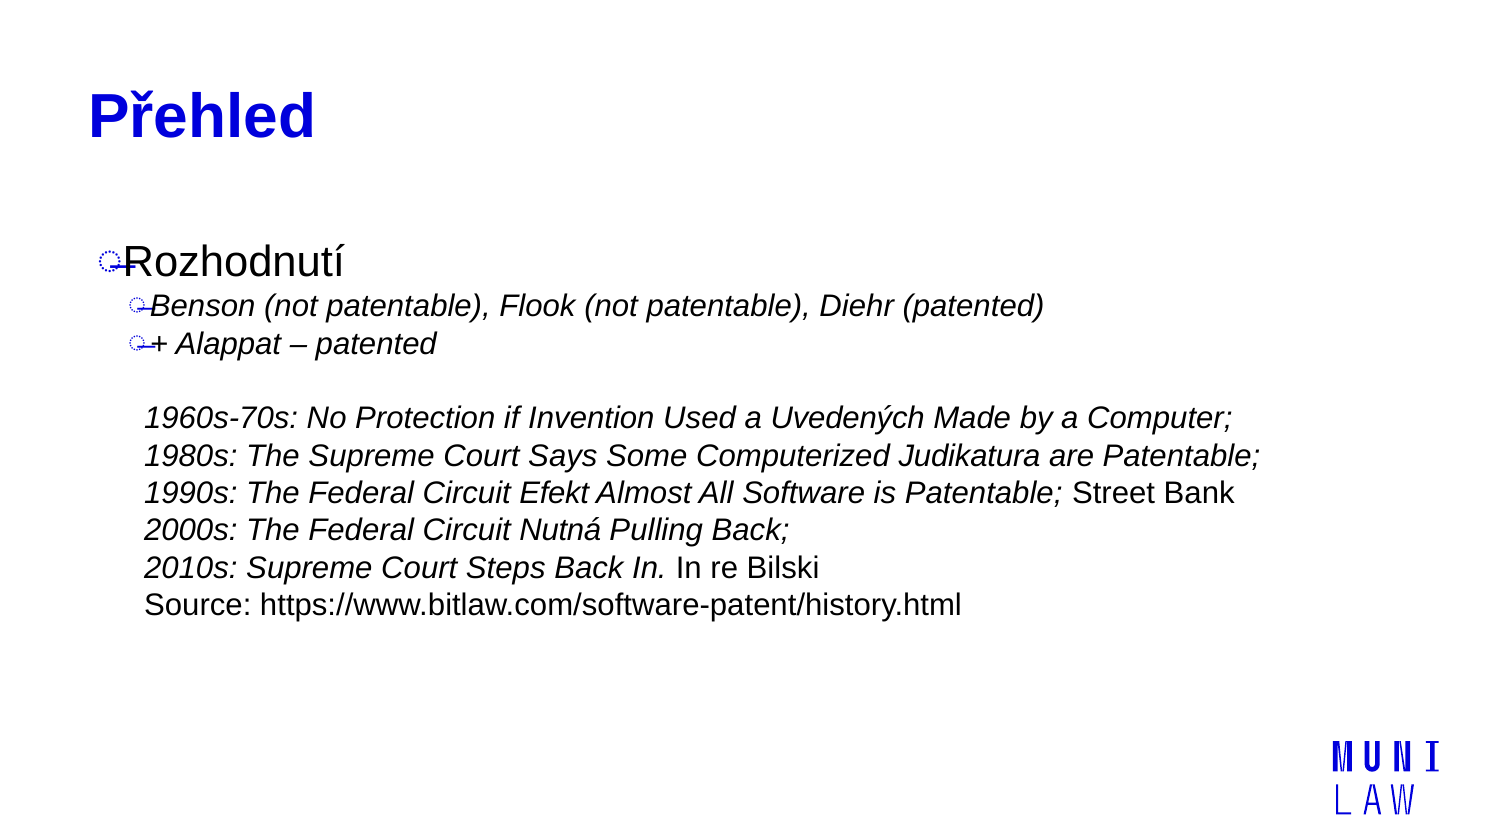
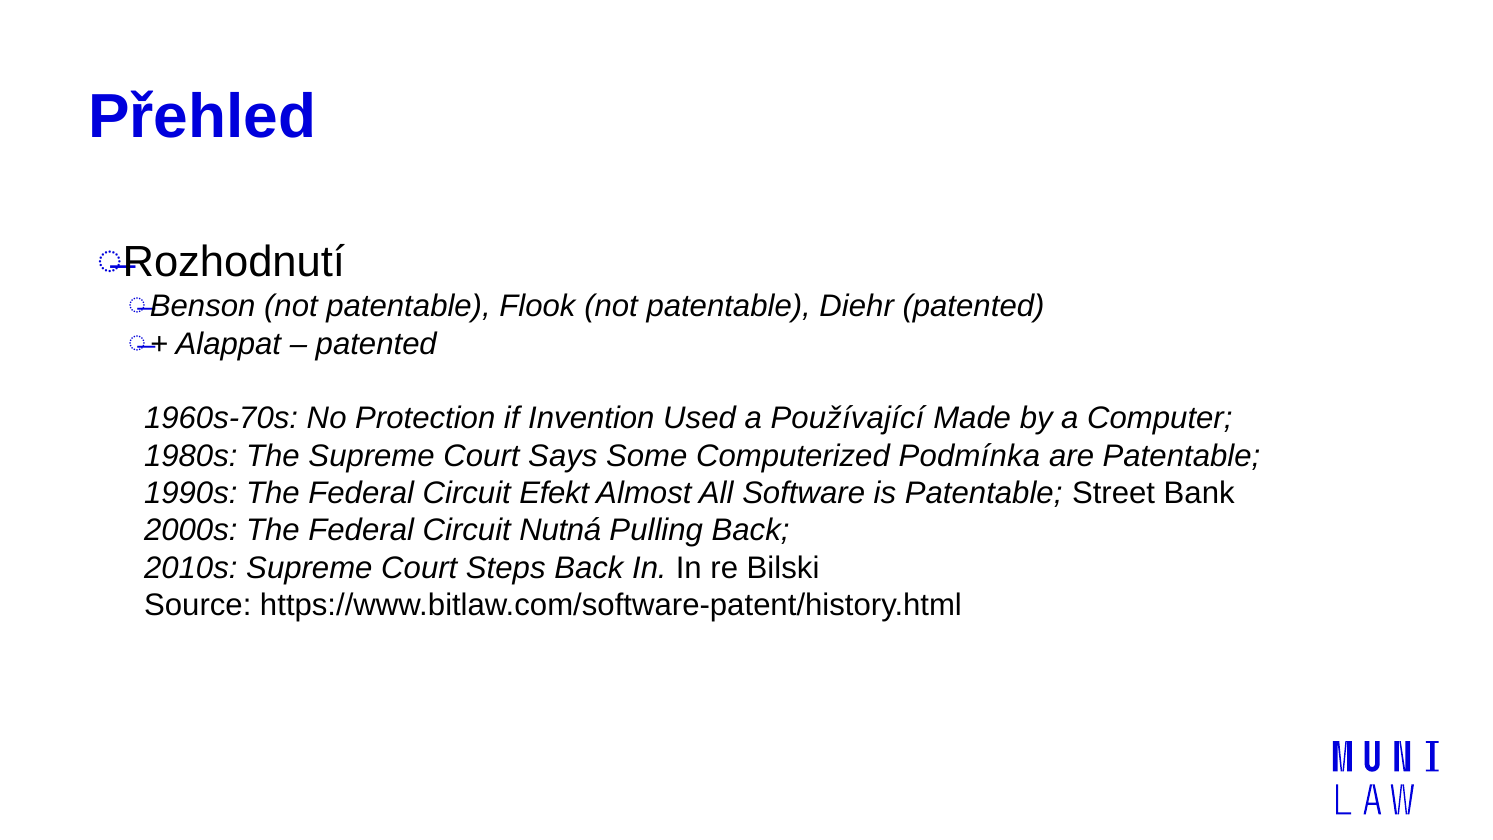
Uvedených: Uvedených -> Používající
Judikatura: Judikatura -> Podmínka
